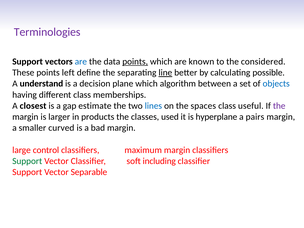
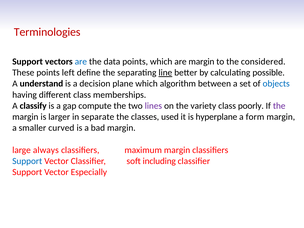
Terminologies colour: purple -> red
points at (135, 62) underline: present -> none
are known: known -> margin
closest: closest -> classify
estimate: estimate -> compute
lines colour: blue -> purple
spaces: spaces -> variety
useful: useful -> poorly
products: products -> separate
pairs: pairs -> form
control: control -> always
Support at (27, 161) colour: green -> blue
Separable: Separable -> Especially
